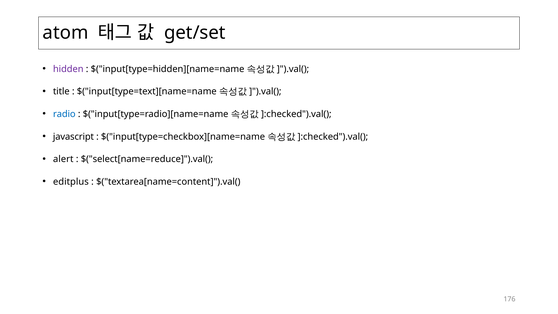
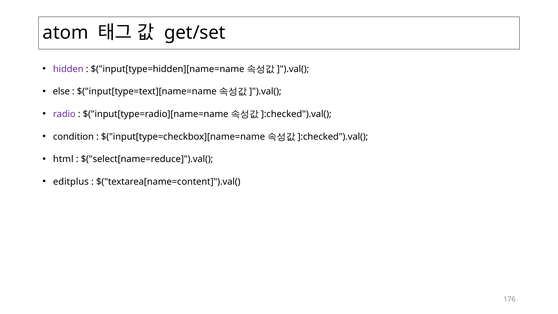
title: title -> else
radio colour: blue -> purple
javascript: javascript -> condition
alert: alert -> html
